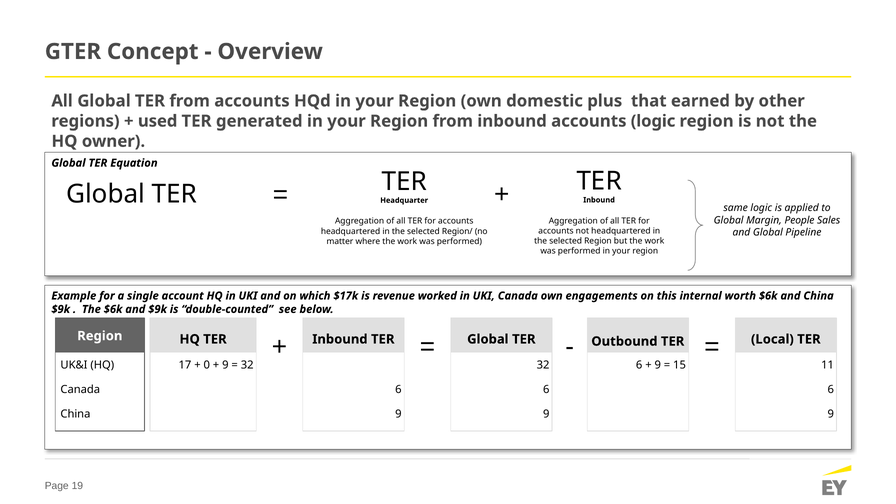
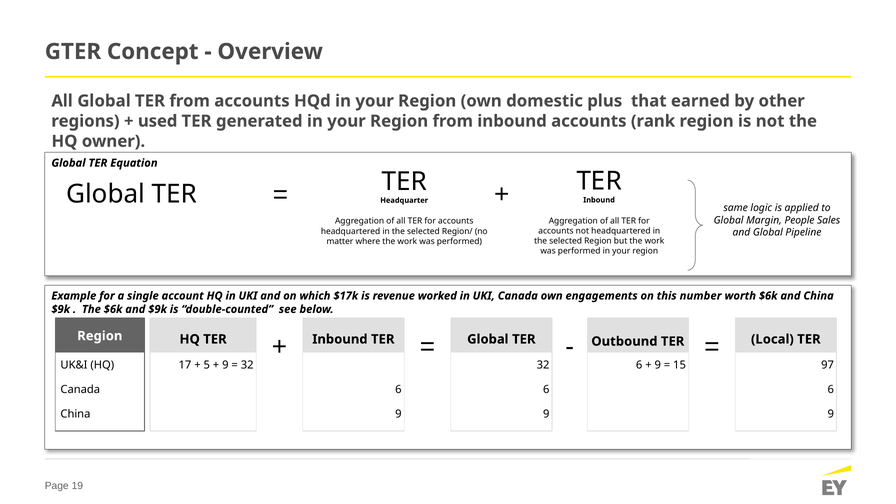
accounts logic: logic -> rank
internal: internal -> number
0: 0 -> 5
11: 11 -> 97
